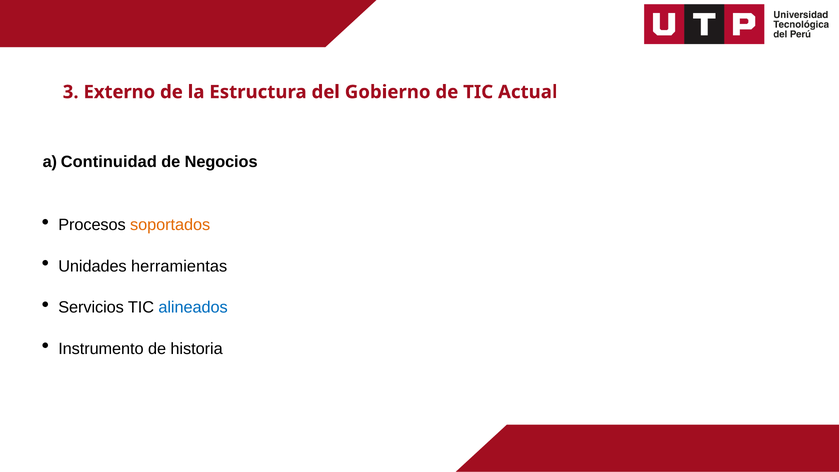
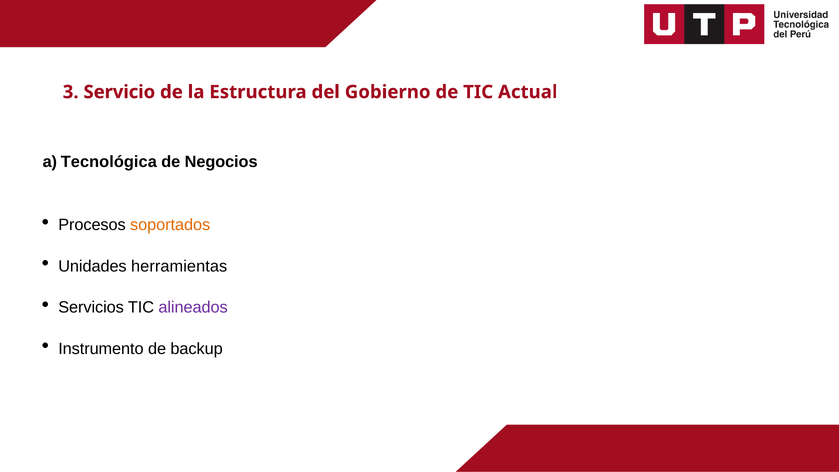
Externo: Externo -> Servicio
Continuidad: Continuidad -> Tecnológica
alineados colour: blue -> purple
historia: historia -> backup
